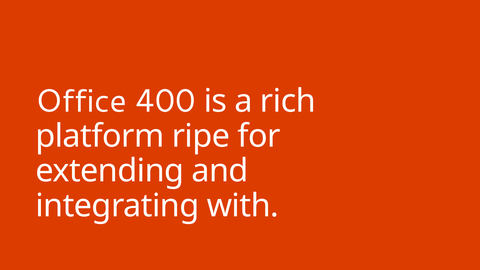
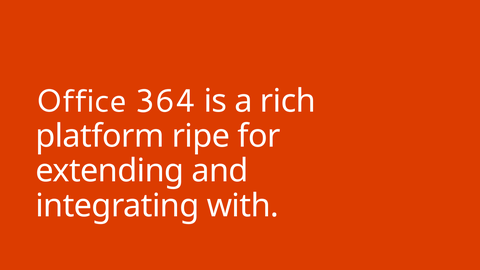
400: 400 -> 364
